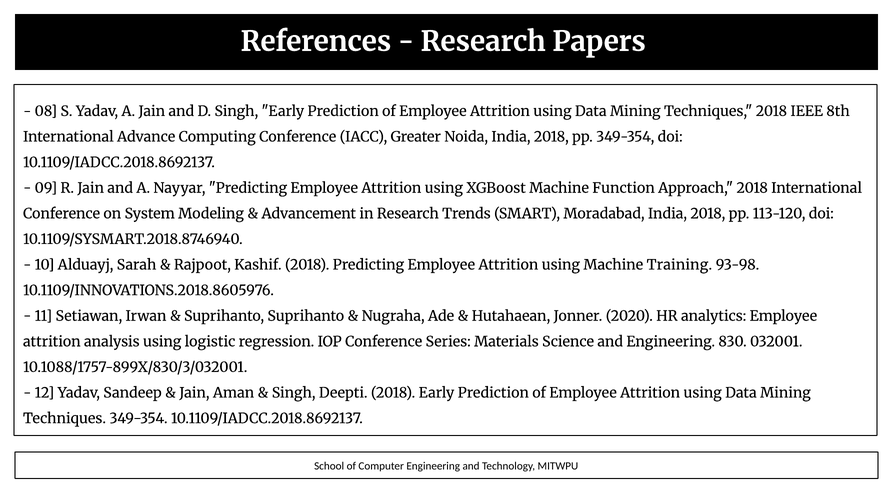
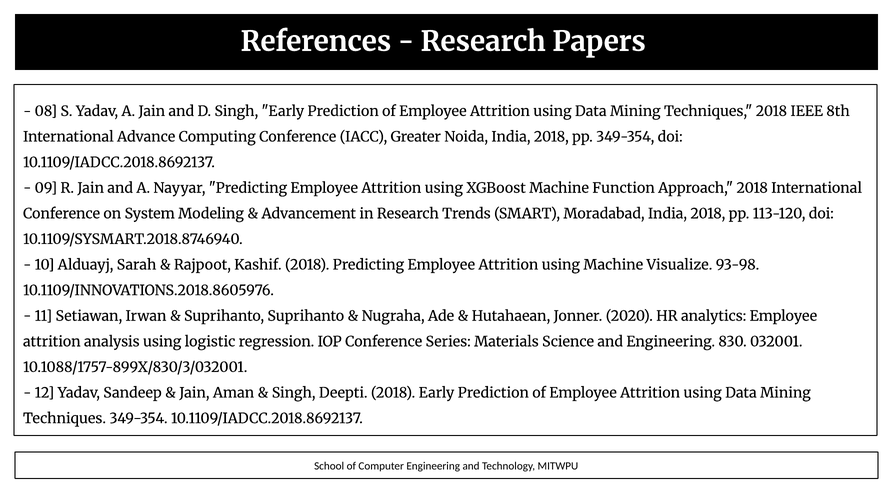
Training: Training -> Visualize
